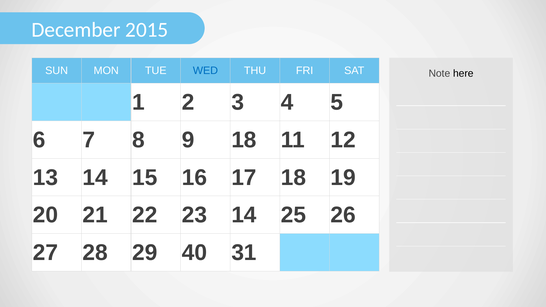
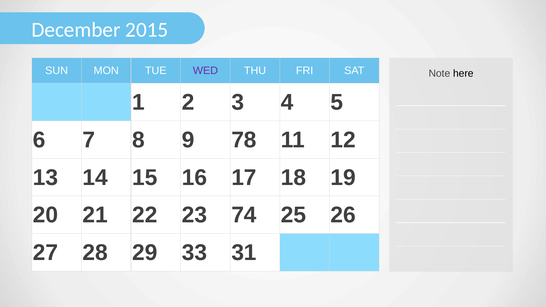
WED colour: blue -> purple
9 18: 18 -> 78
23 14: 14 -> 74
40: 40 -> 33
